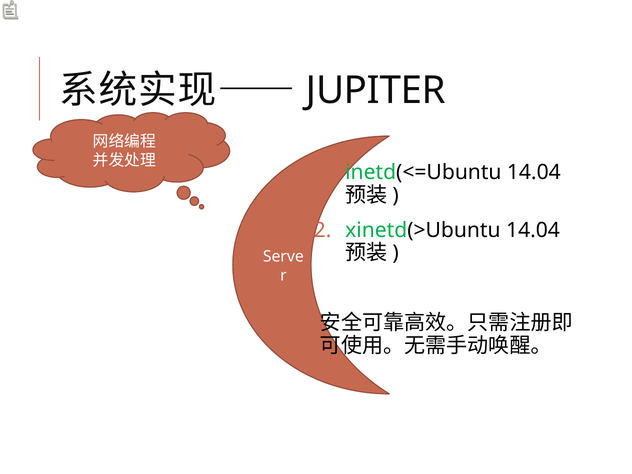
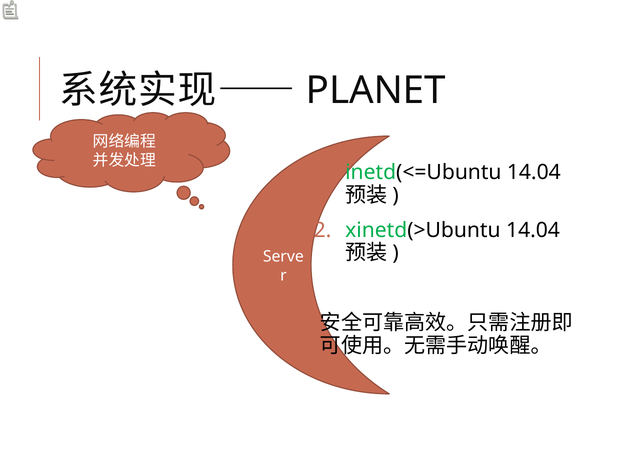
JUPITER: JUPITER -> PLANET
